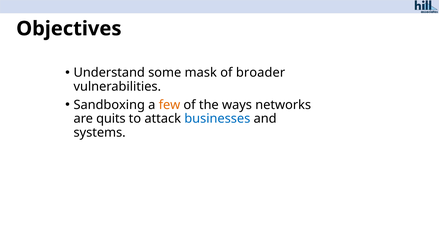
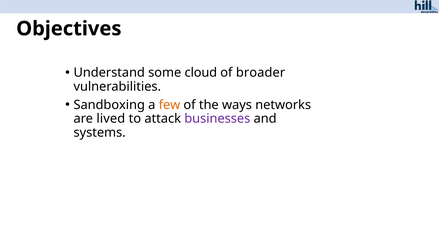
mask: mask -> cloud
quits: quits -> lived
businesses colour: blue -> purple
